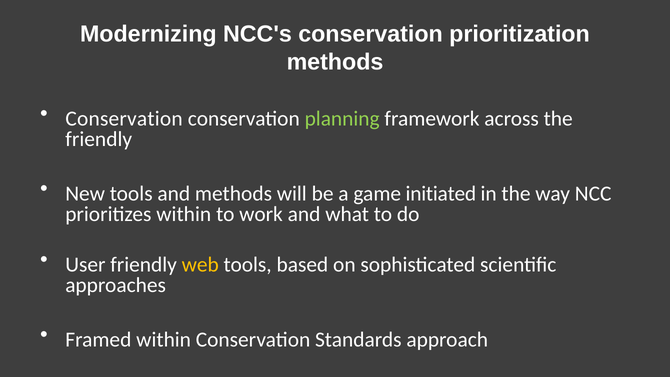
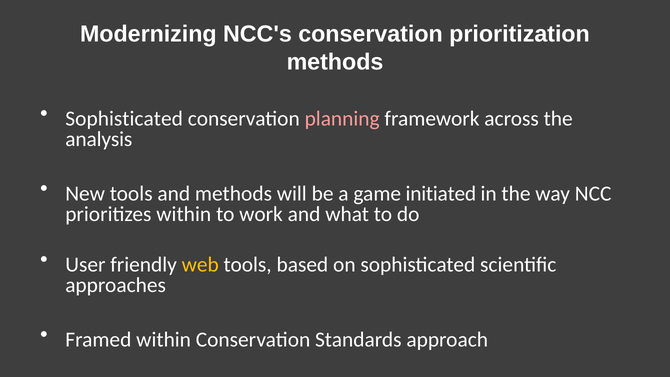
Conservation at (124, 119): Conservation -> Sophisticated
planning colour: light green -> pink
friendly at (99, 139): friendly -> analysis
